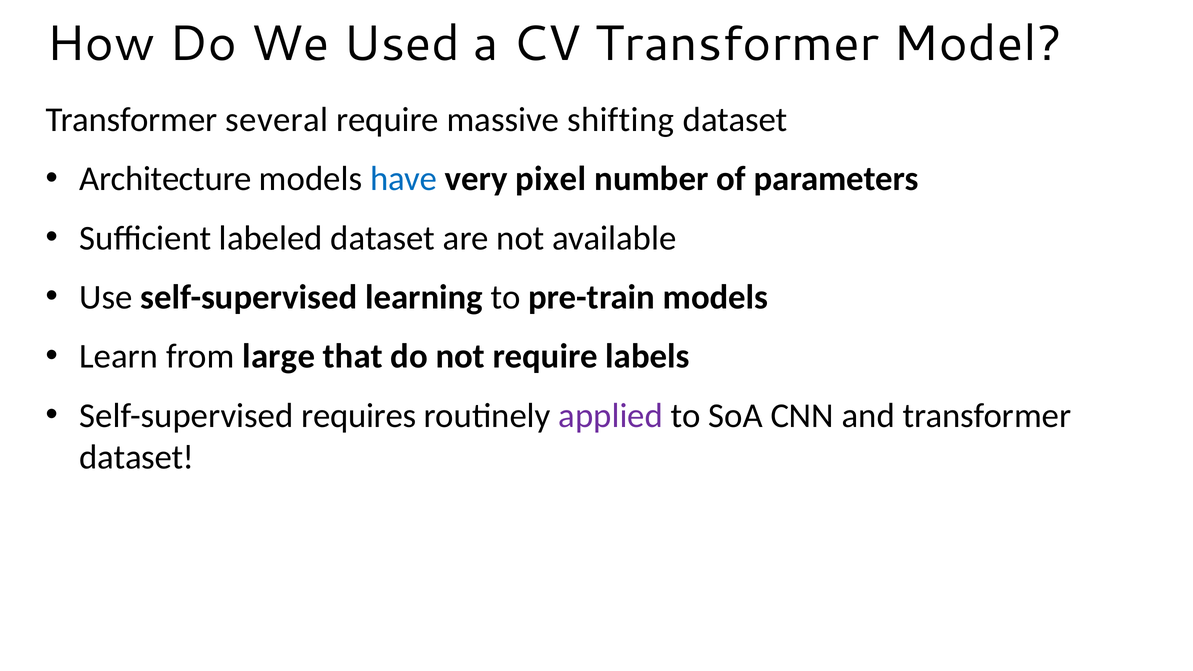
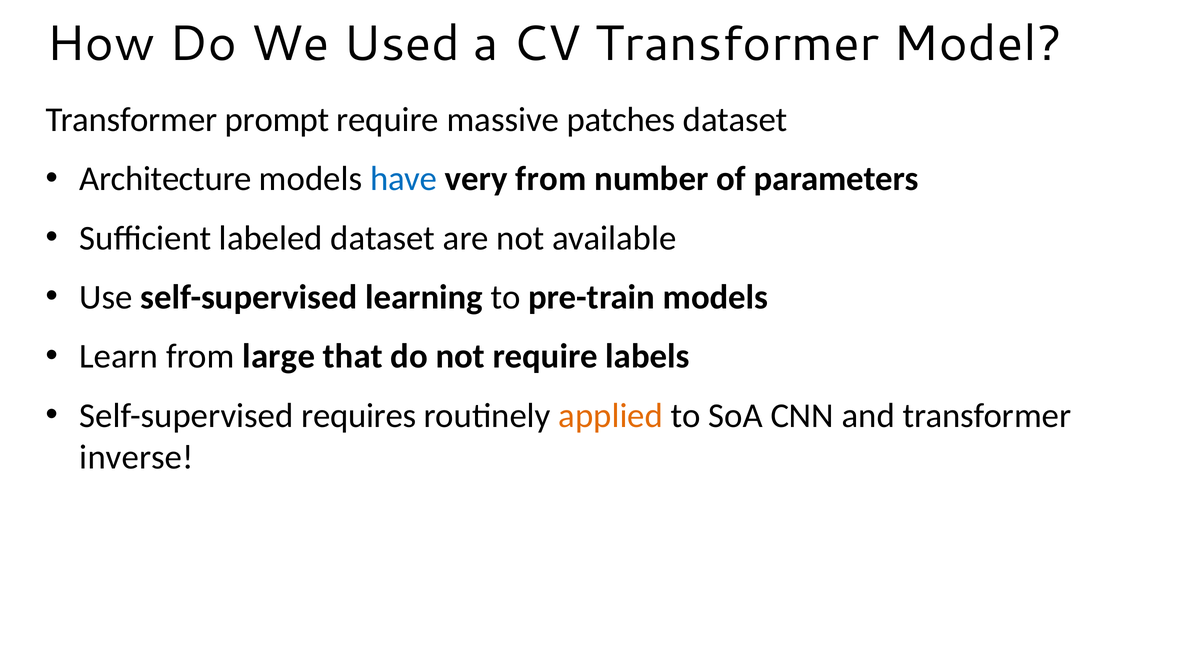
several: several -> prompt
shifting: shifting -> patches
very pixel: pixel -> from
applied colour: purple -> orange
dataset at (137, 457): dataset -> inverse
